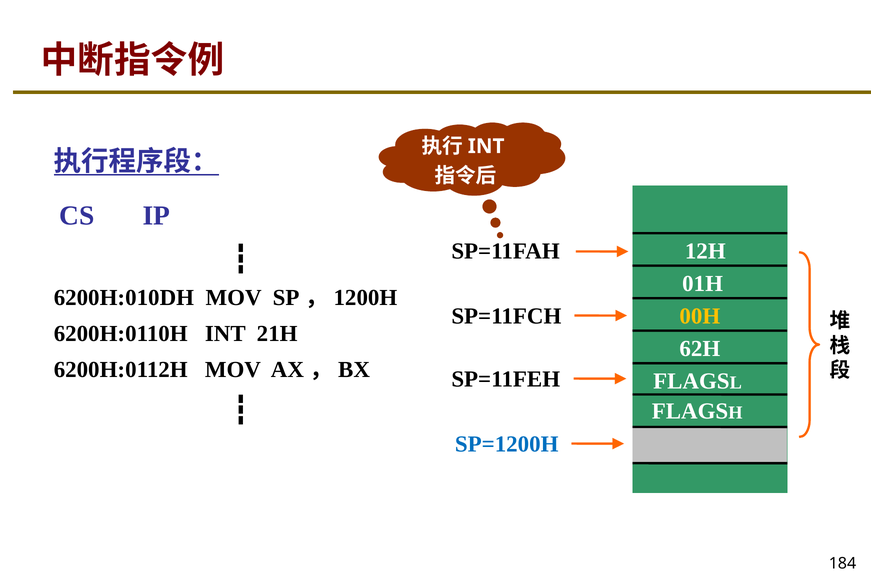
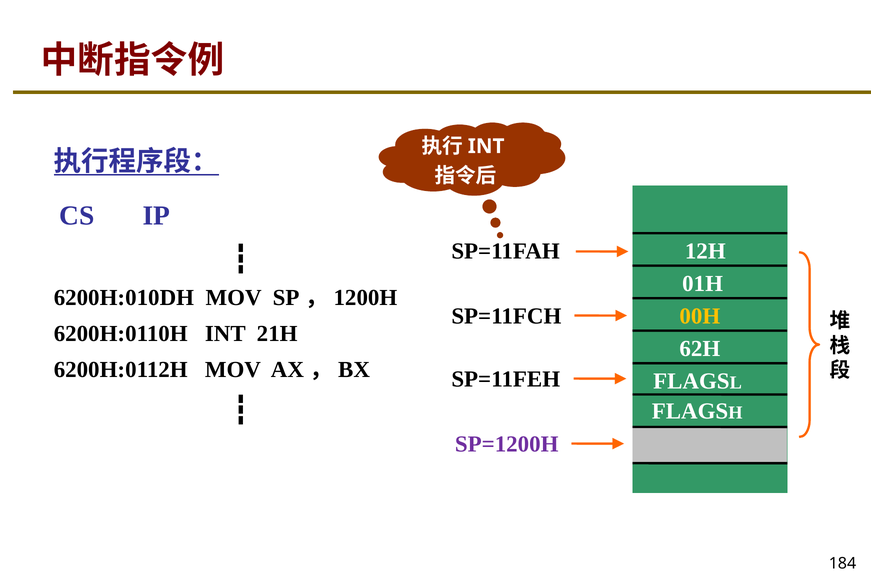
SP=1200H colour: blue -> purple
